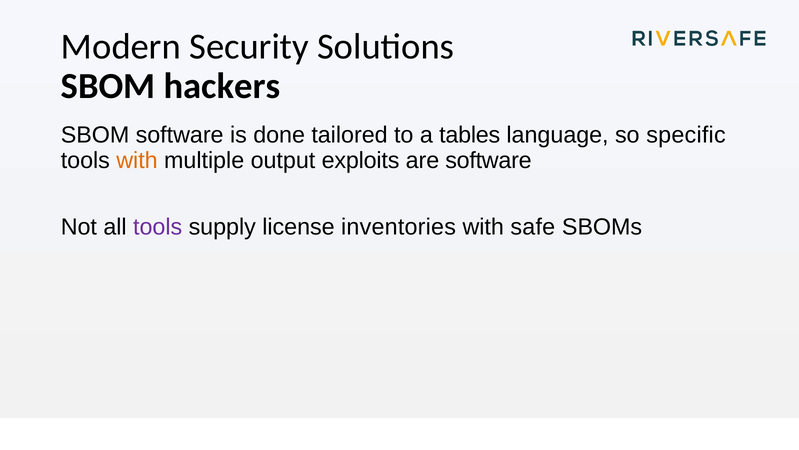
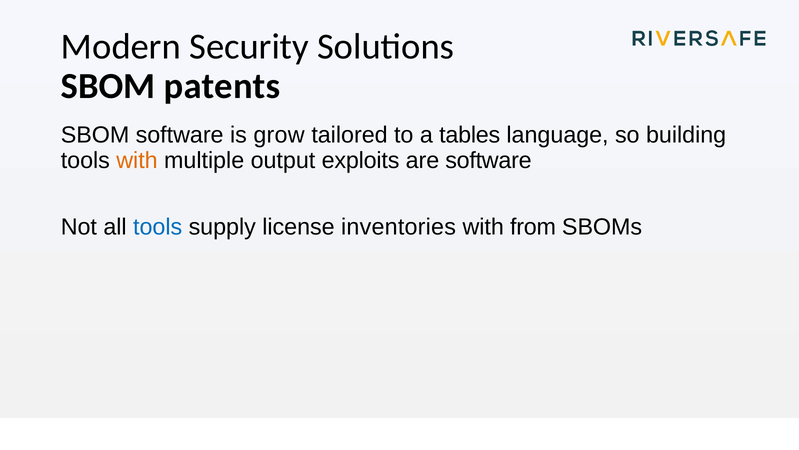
hackers: hackers -> patents
done: done -> grow
specific: specific -> building
tools at (158, 227) colour: purple -> blue
safe: safe -> from
